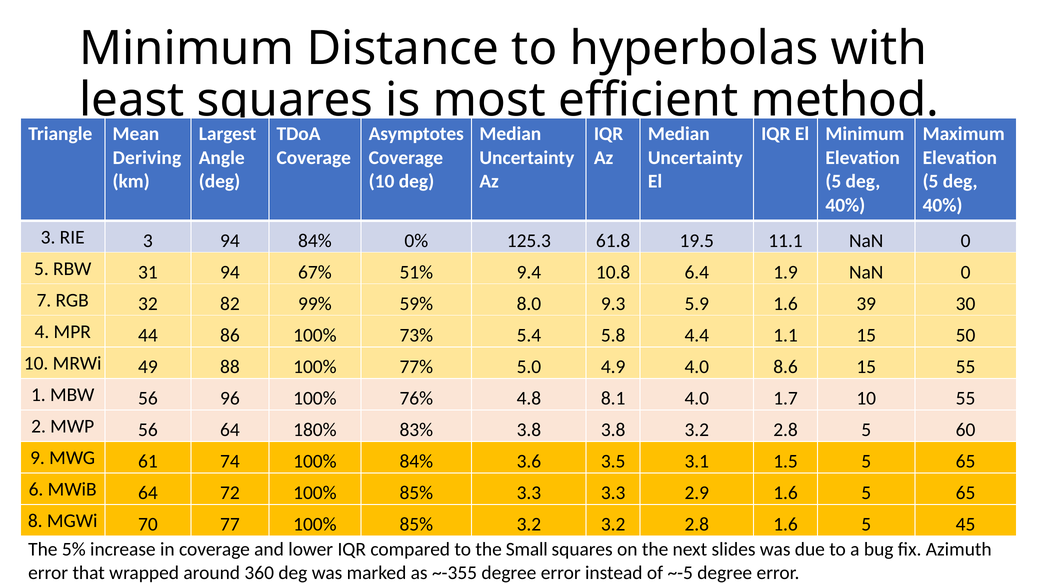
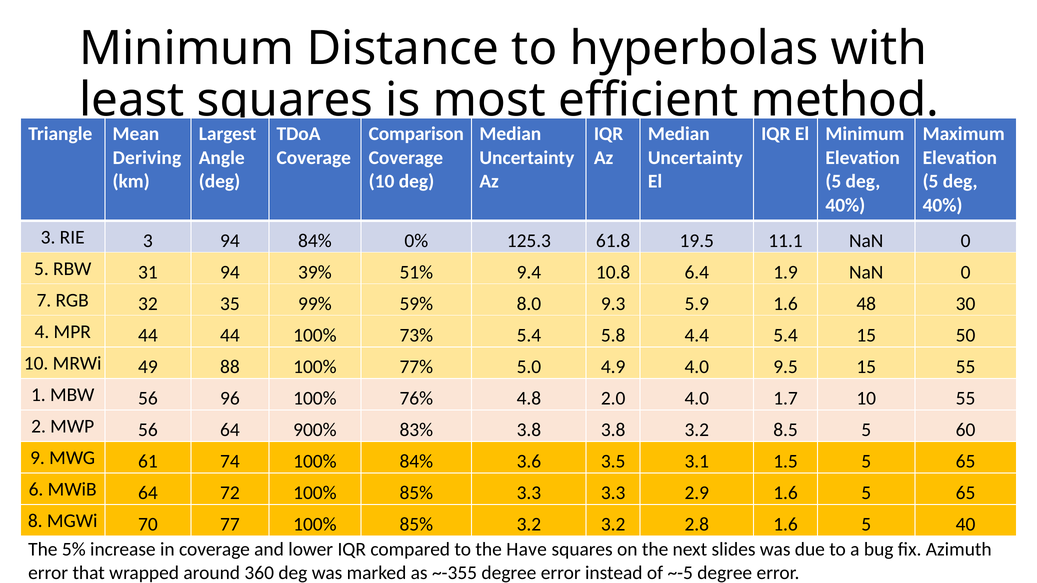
Asymptotes: Asymptotes -> Comparison
67%: 67% -> 39%
82: 82 -> 35
39: 39 -> 48
44 86: 86 -> 44
4.4 1.1: 1.1 -> 5.4
8.6: 8.6 -> 9.5
8.1: 8.1 -> 2.0
180%: 180% -> 900%
3.8 3.2 2.8: 2.8 -> 8.5
45: 45 -> 40
Small: Small -> Have
